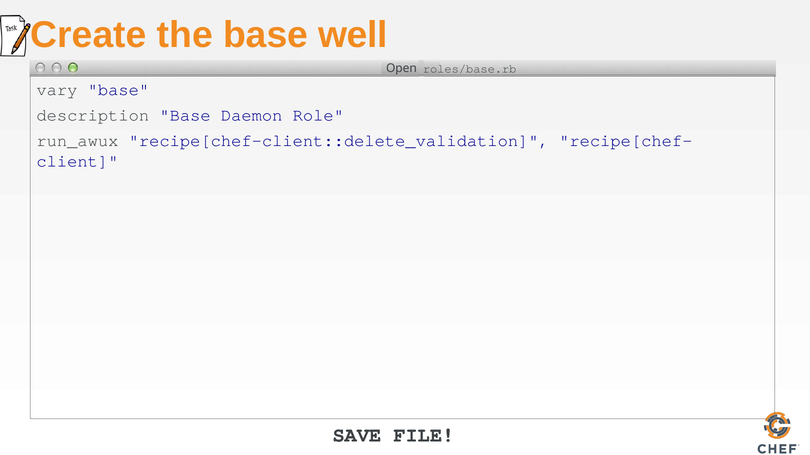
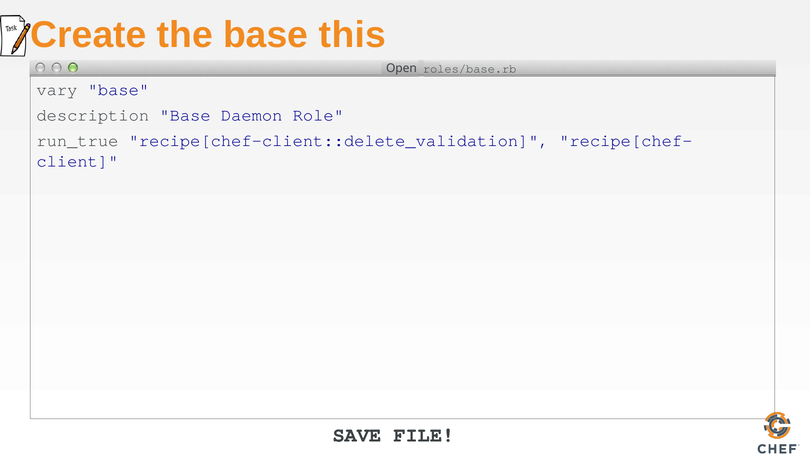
well: well -> this
run_awux: run_awux -> run_true
